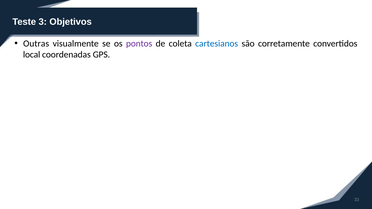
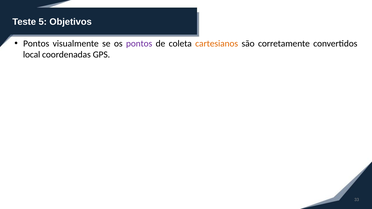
3: 3 -> 5
Outras at (36, 44): Outras -> Pontos
cartesianos colour: blue -> orange
